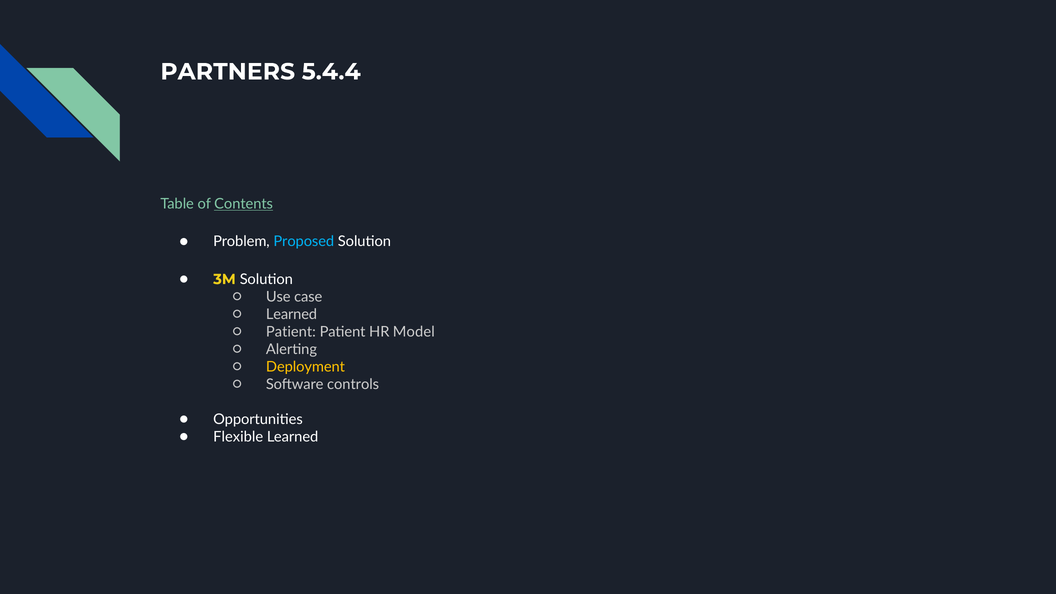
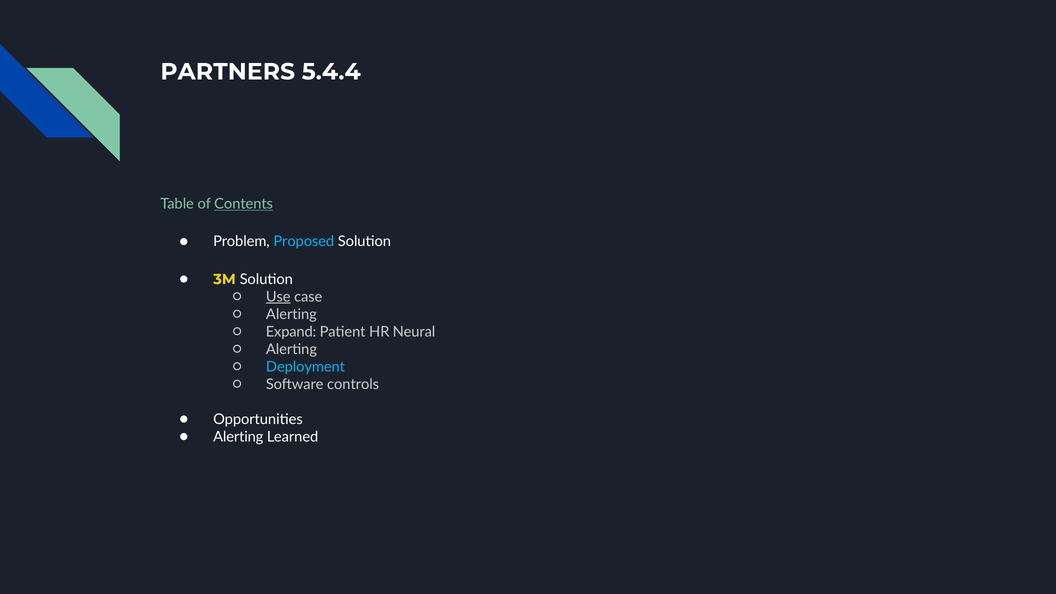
Use underline: none -> present
Learned at (291, 314): Learned -> Alerting
Patient at (291, 332): Patient -> Expand
Model: Model -> Neural
Deployment colour: yellow -> light blue
Flexible at (238, 437): Flexible -> Alerting
